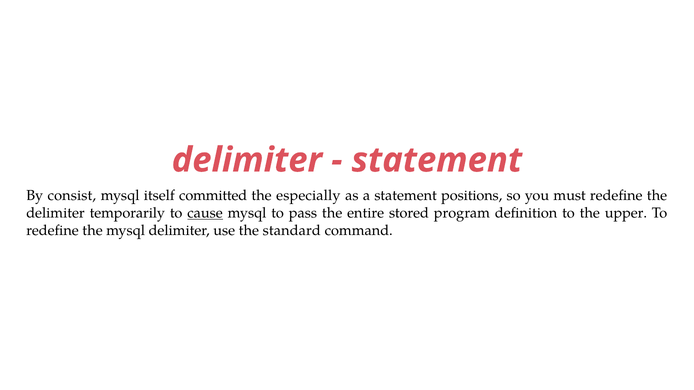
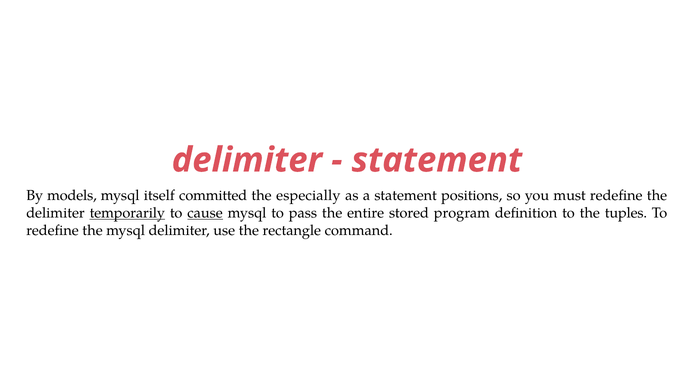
consist: consist -> models
temporarily underline: none -> present
upper: upper -> tuples
standard: standard -> rectangle
